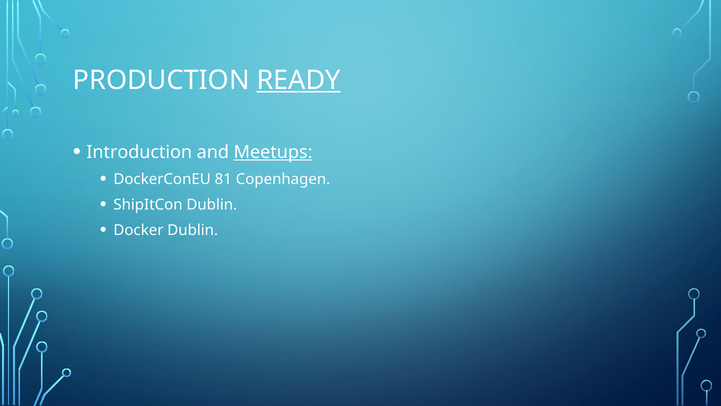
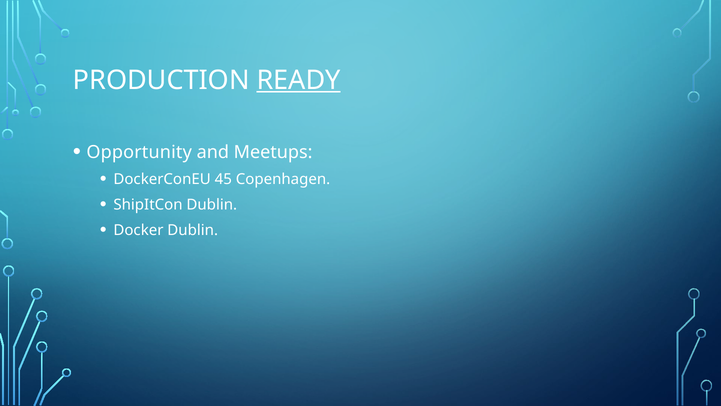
Introduction: Introduction -> Opportunity
Meetups underline: present -> none
81: 81 -> 45
